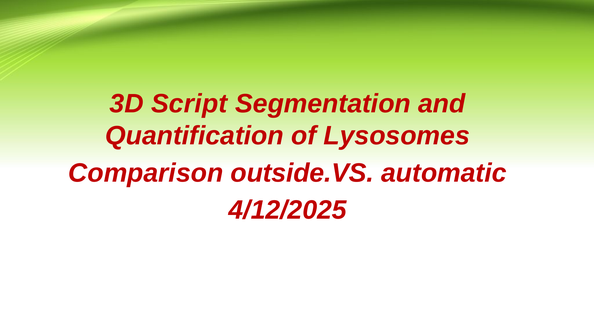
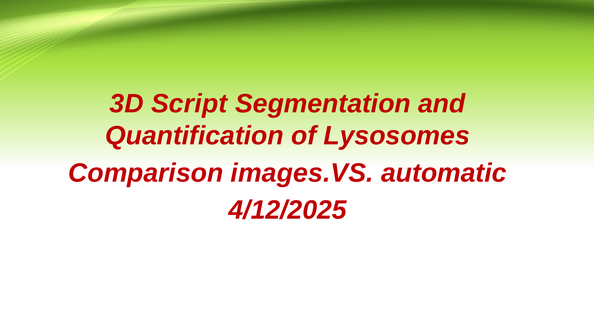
outside.VS: outside.VS -> images.VS
